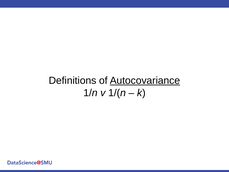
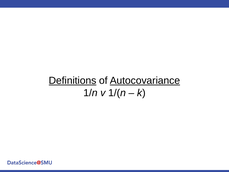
Definitions underline: none -> present
